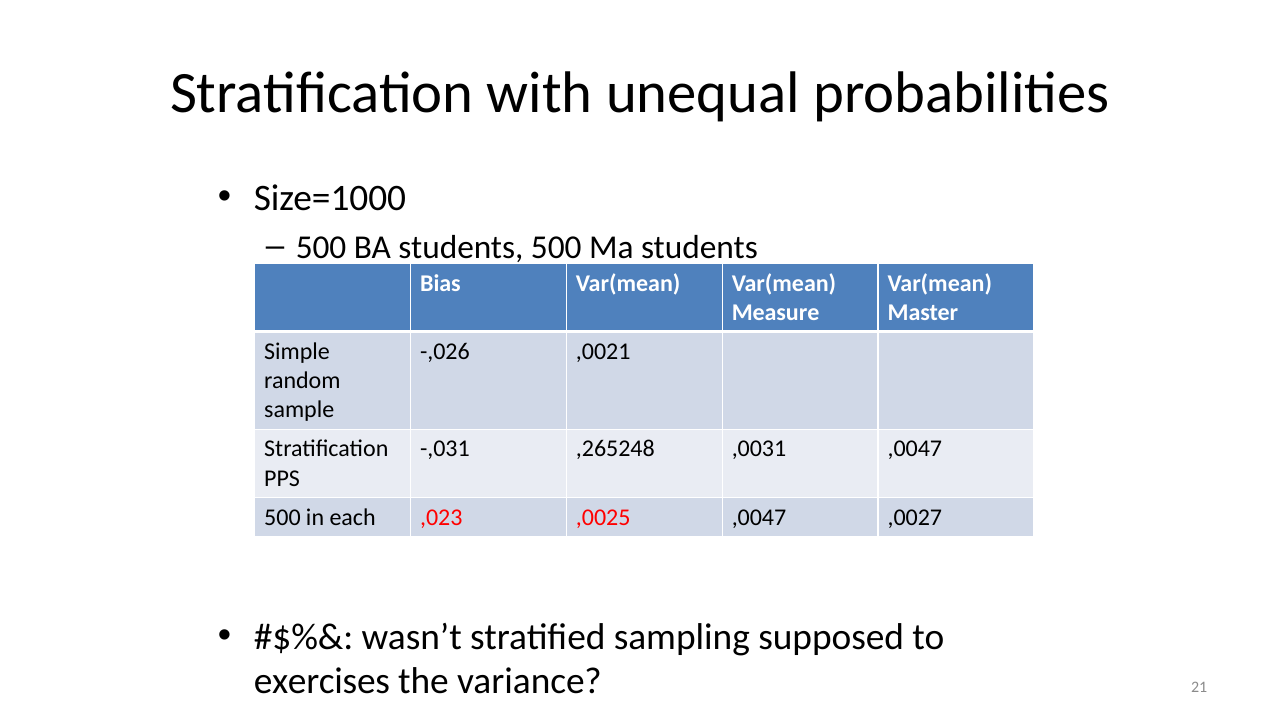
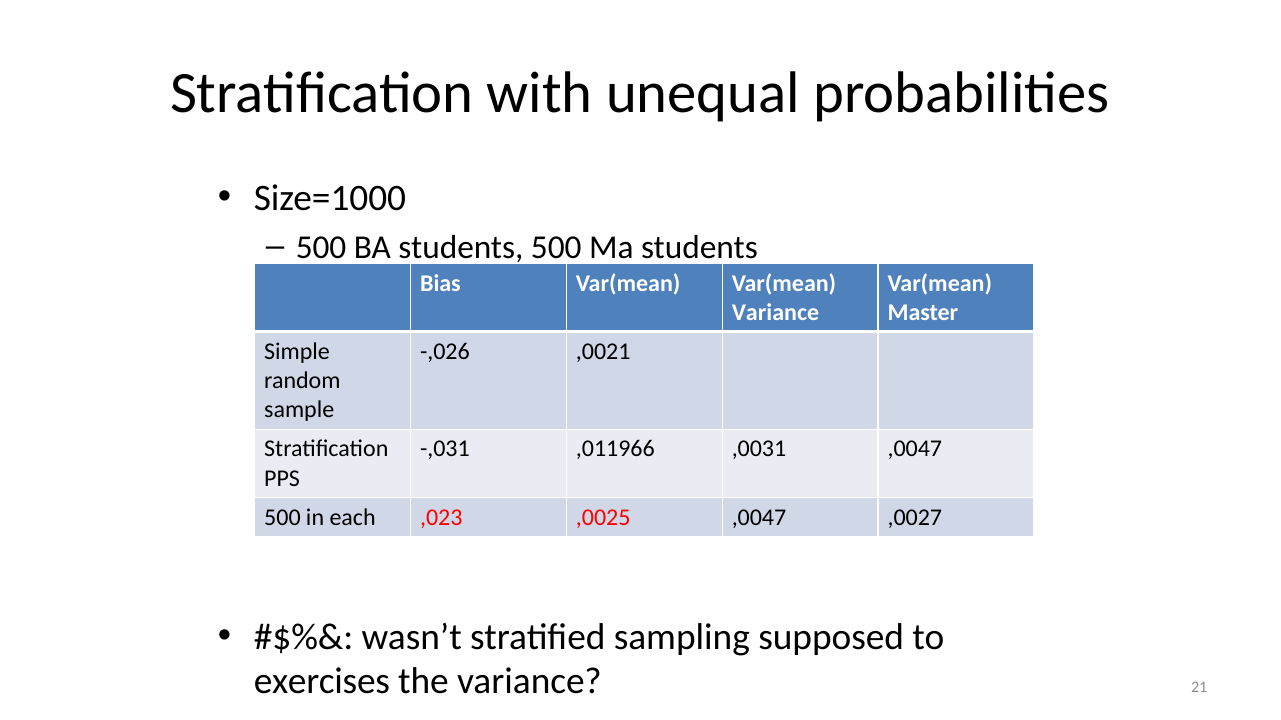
Measure at (776, 313): Measure -> Variance
,265248: ,265248 -> ,011966
